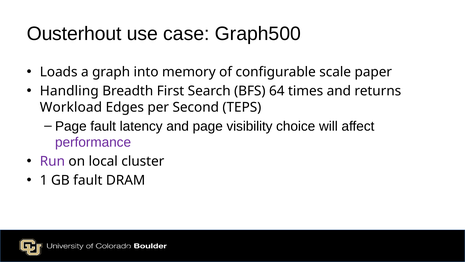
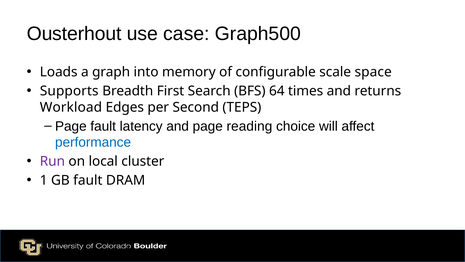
paper: paper -> space
Handling: Handling -> Supports
visibility: visibility -> reading
performance colour: purple -> blue
